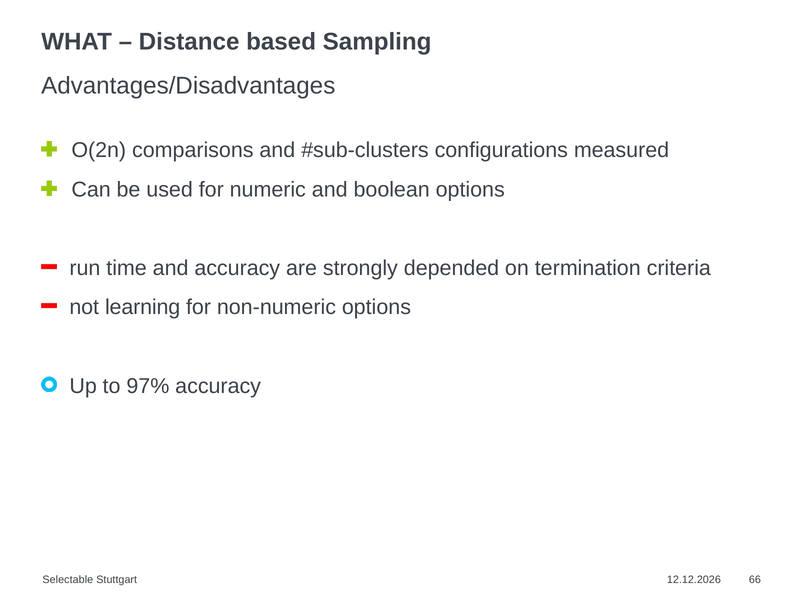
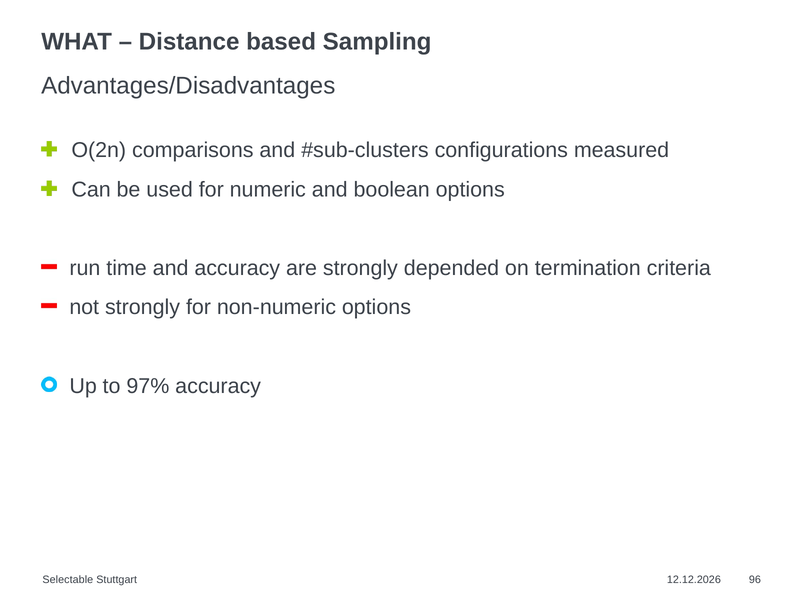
not learning: learning -> strongly
66: 66 -> 96
